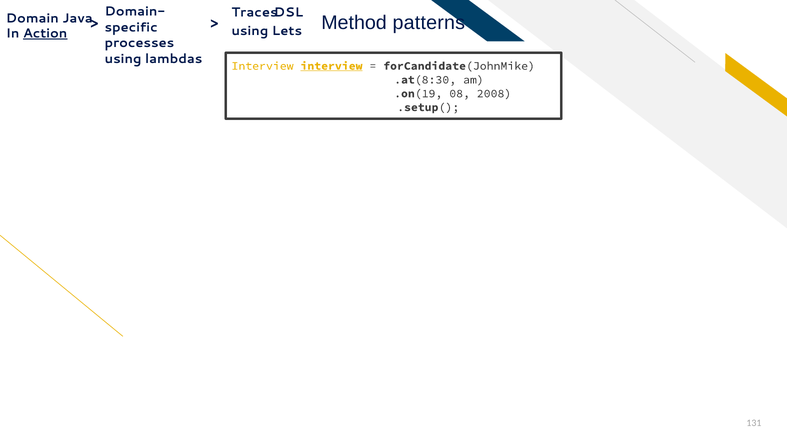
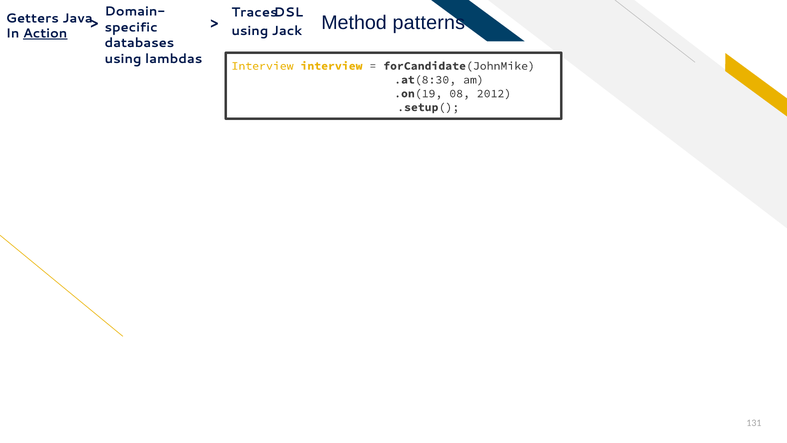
Domain: Domain -> Getters
Lets: Lets -> Jack
processes: processes -> databases
interview at (331, 66) underline: present -> none
2008: 2008 -> 2012
